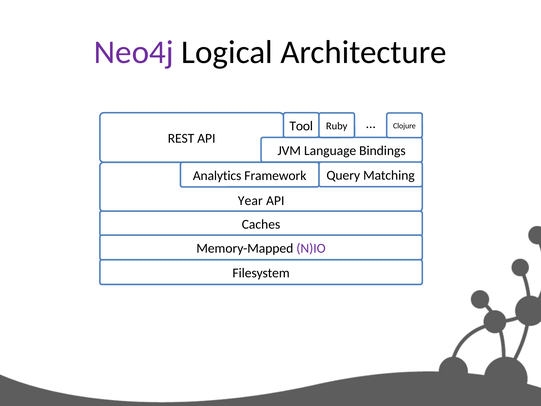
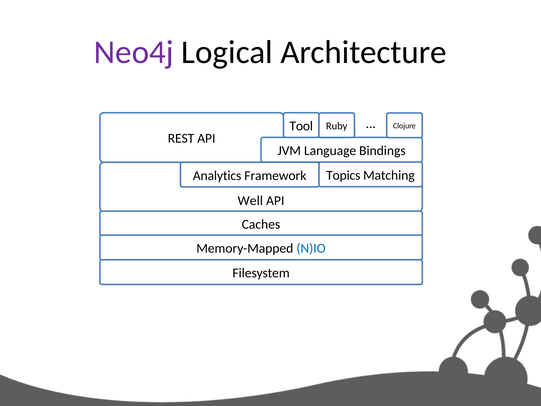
Query: Query -> Topics
Year: Year -> Well
N)IO colour: purple -> blue
